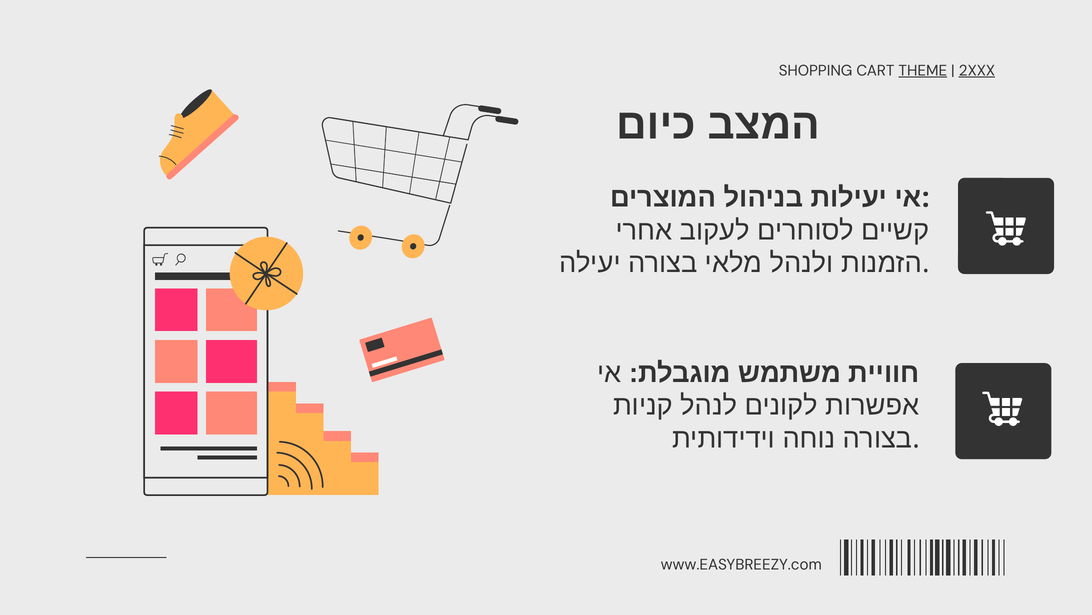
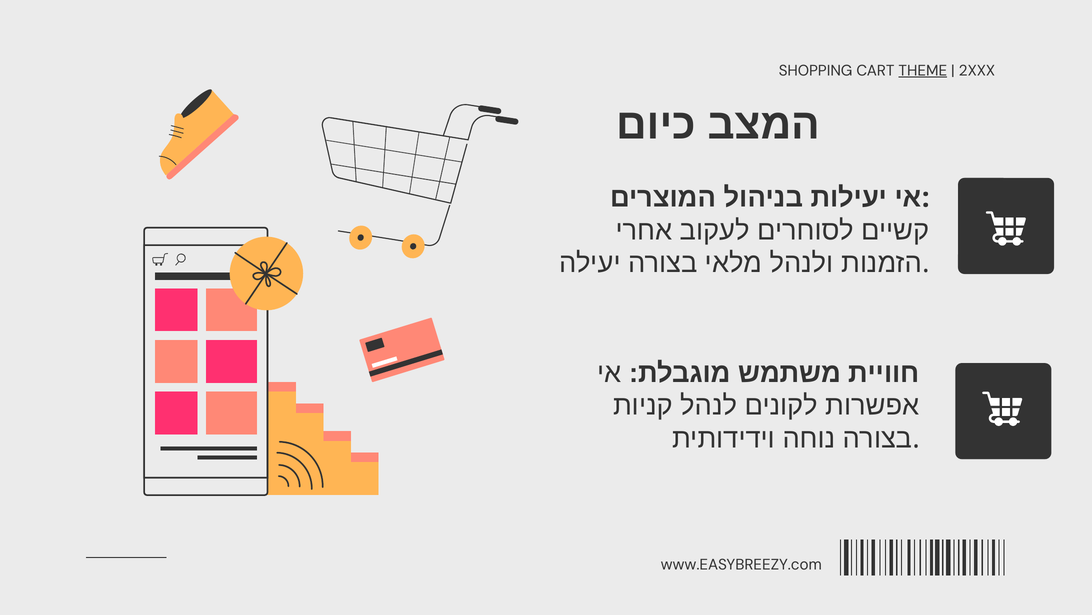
2XXX underline: present -> none
